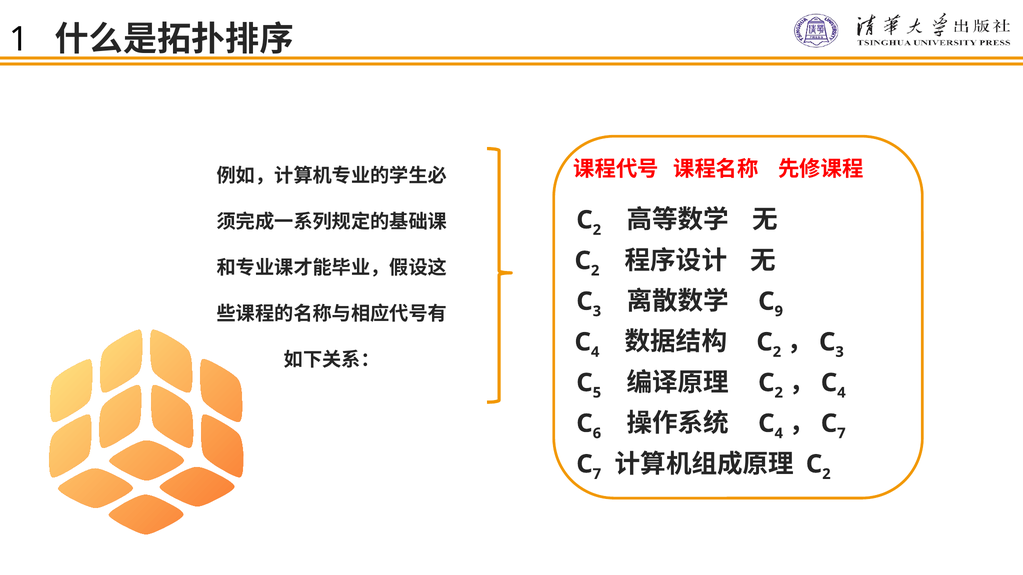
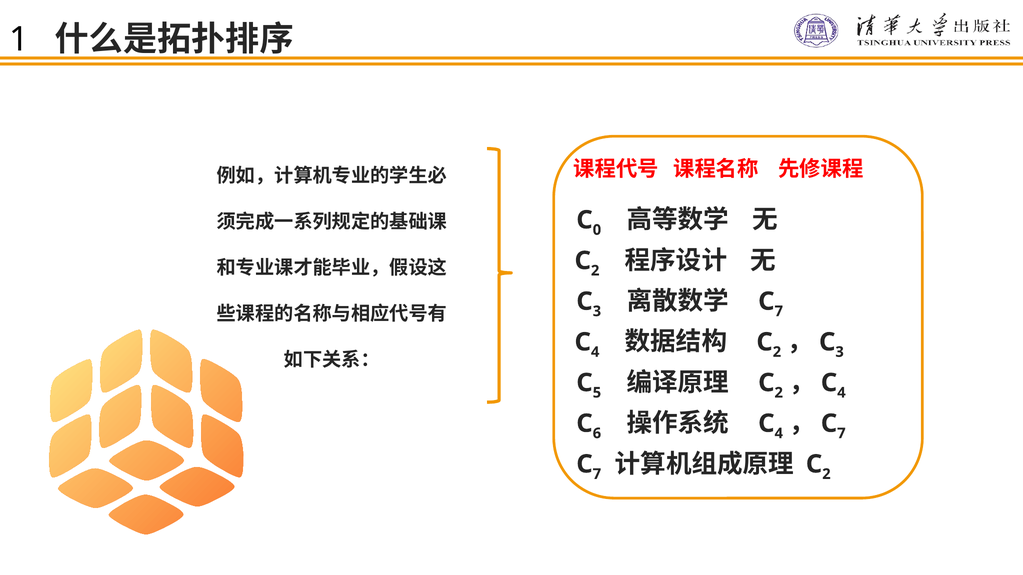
2 at (597, 230): 2 -> 0
9 at (779, 312): 9 -> 7
